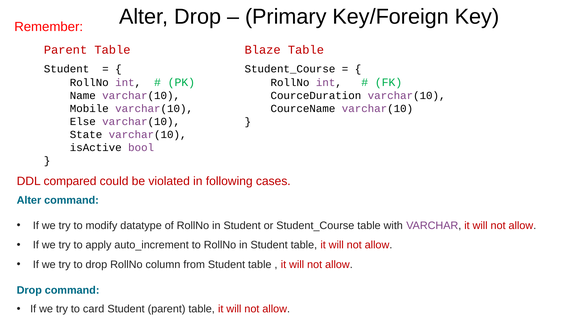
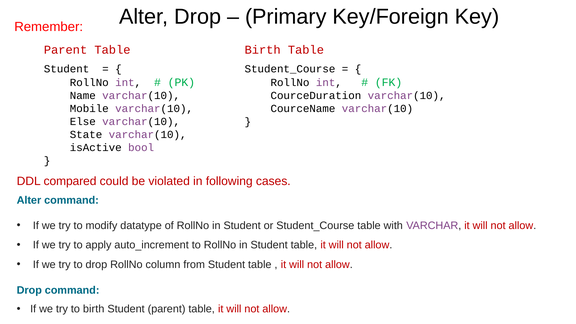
Blaze at (263, 50): Blaze -> Birth
to card: card -> birth
